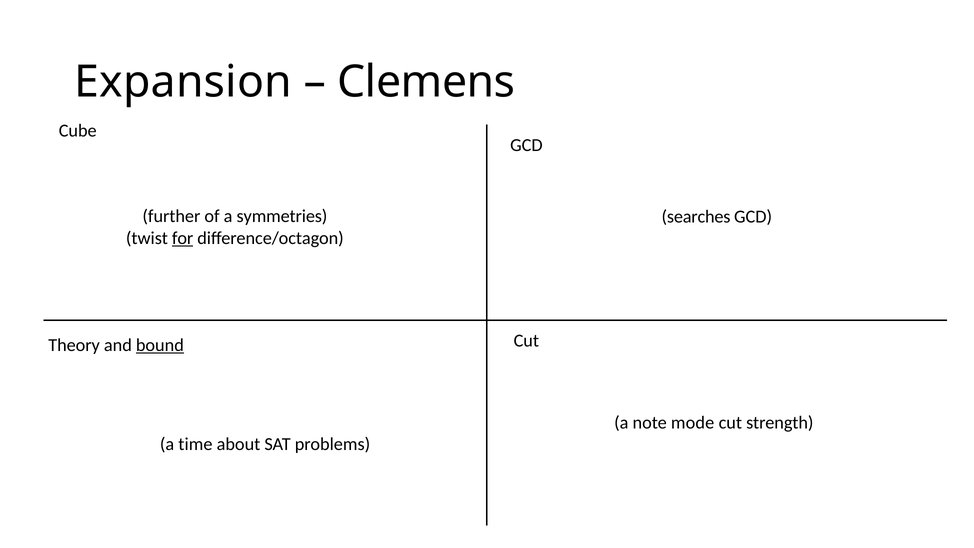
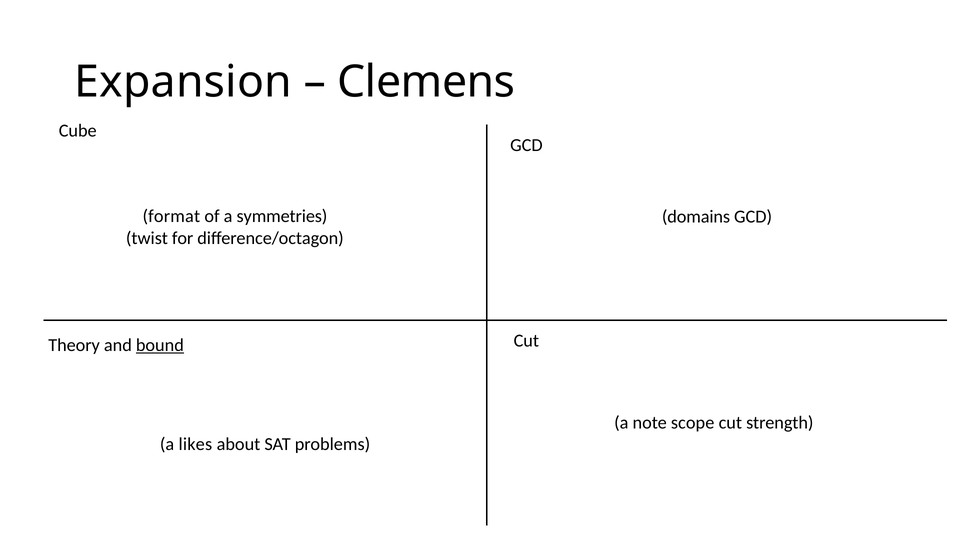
further: further -> format
searches: searches -> domains
for underline: present -> none
mode: mode -> scope
time: time -> likes
